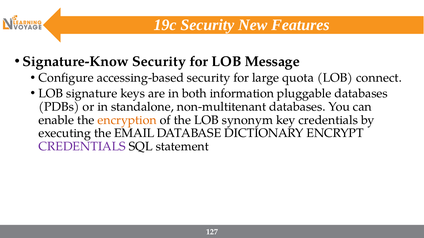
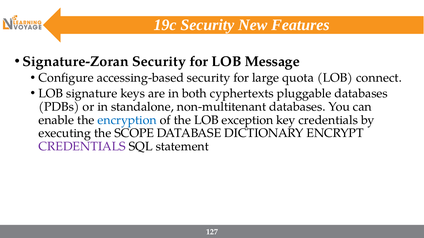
Signature-Know: Signature-Know -> Signature-Zoran
information: information -> cyphertexts
encryption colour: orange -> blue
synonym: synonym -> exception
EMAIL: EMAIL -> SCOPE
